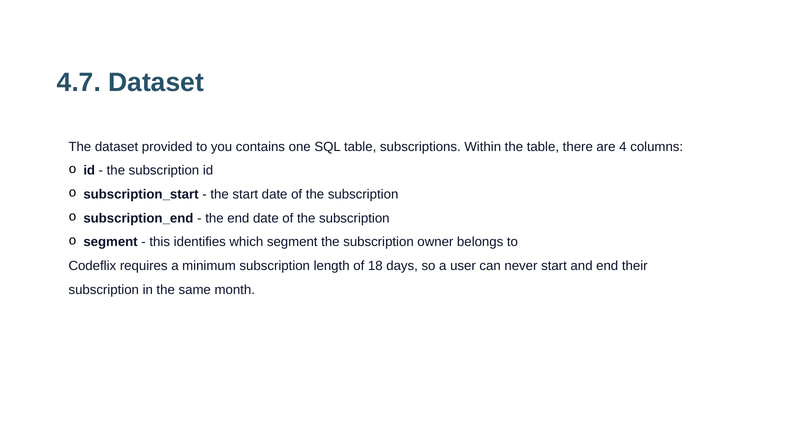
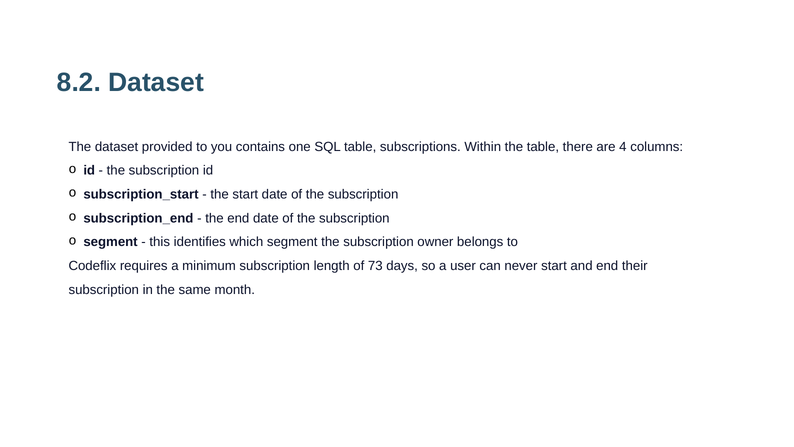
4.7: 4.7 -> 8.2
18: 18 -> 73
